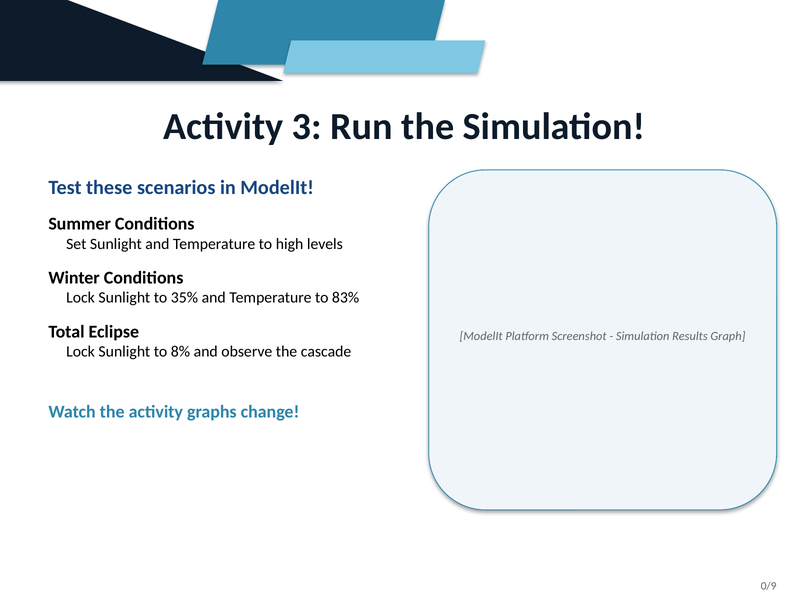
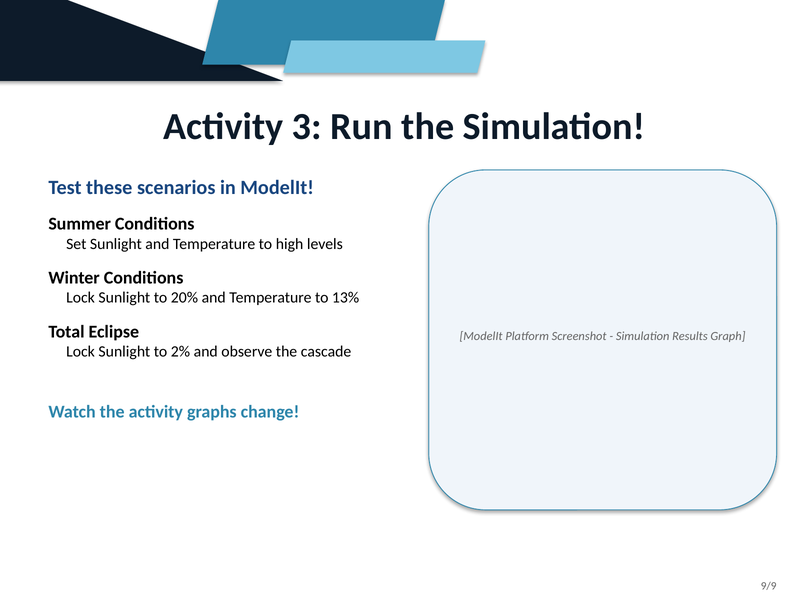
35%: 35% -> 20%
83%: 83% -> 13%
8%: 8% -> 2%
0/9: 0/9 -> 9/9
